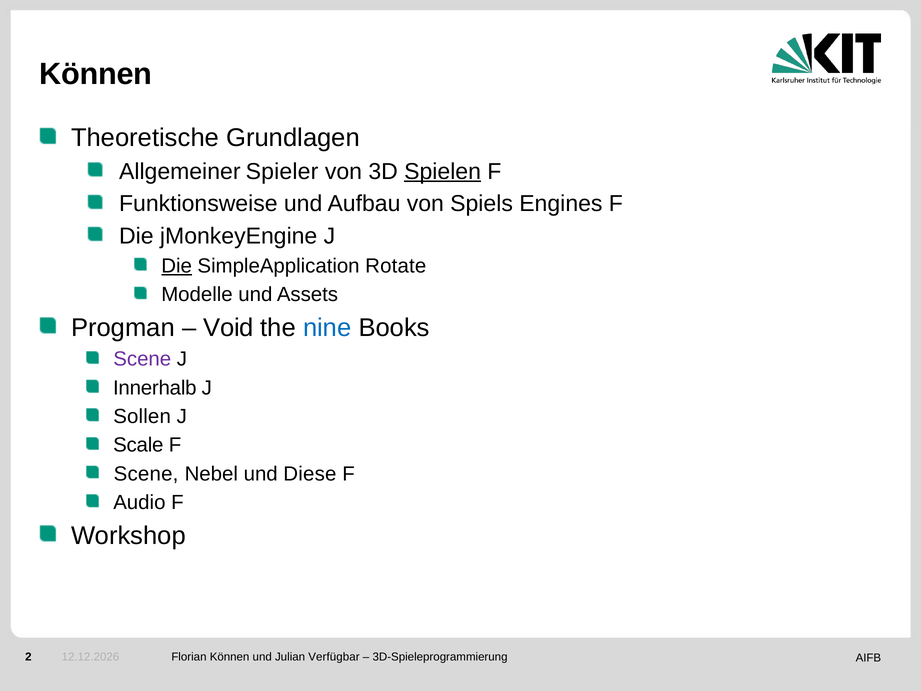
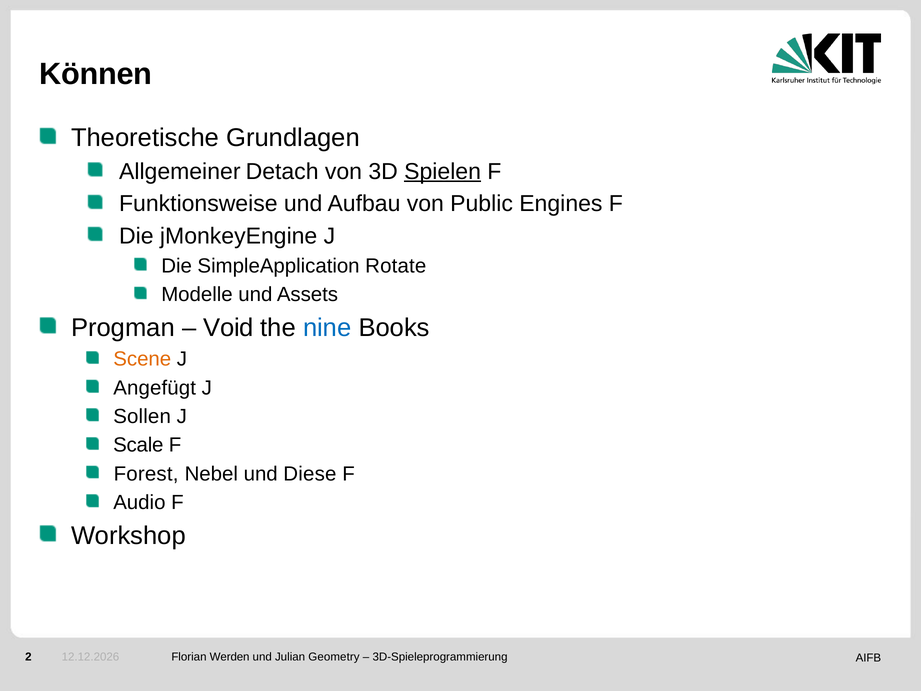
Spieler: Spieler -> Detach
Spiels: Spiels -> Public
Die at (177, 266) underline: present -> none
Scene at (142, 359) colour: purple -> orange
Innerhalb: Innerhalb -> Angefügt
Scene at (146, 474): Scene -> Forest
Florian Können: Können -> Werden
Verfügbar: Verfügbar -> Geometry
